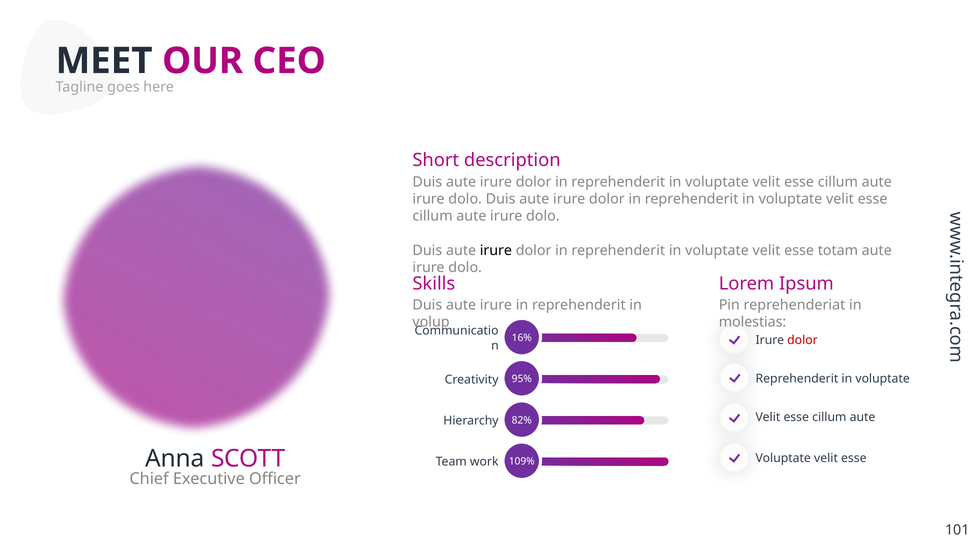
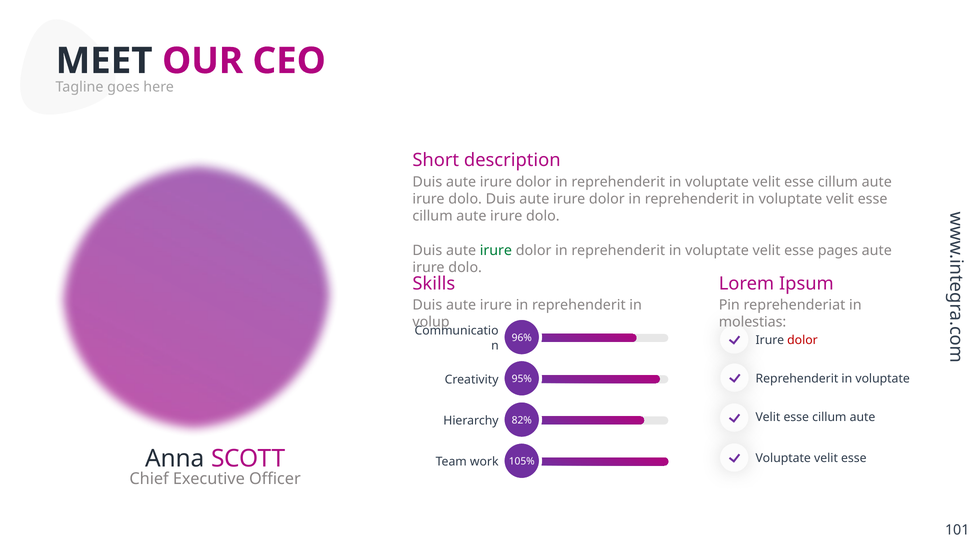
irure at (496, 251) colour: black -> green
totam: totam -> pages
16%: 16% -> 96%
109%: 109% -> 105%
